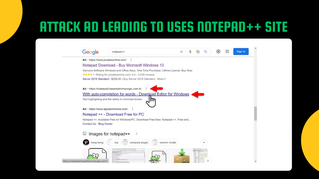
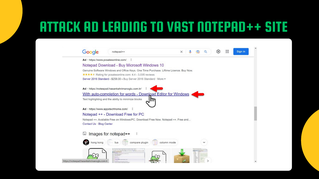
USES: USES -> VAST
